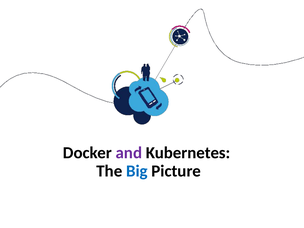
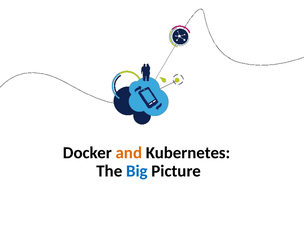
and colour: purple -> orange
